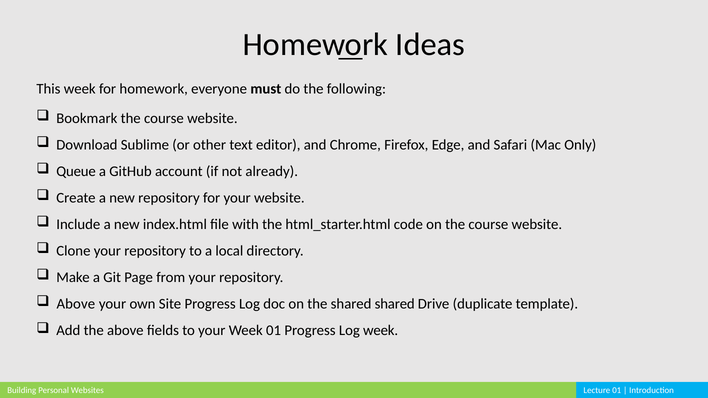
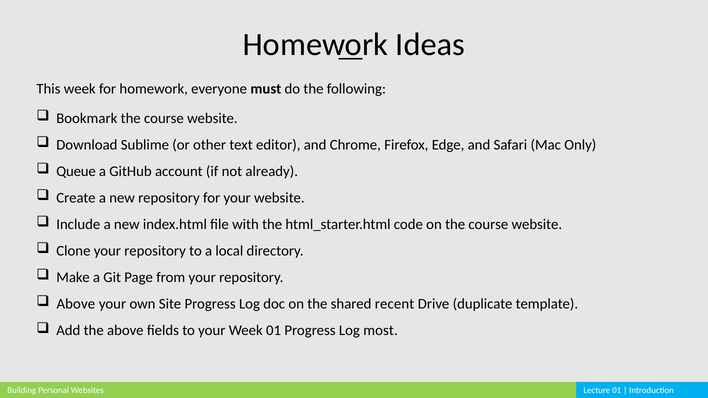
shared shared: shared -> recent
Log week: week -> most
